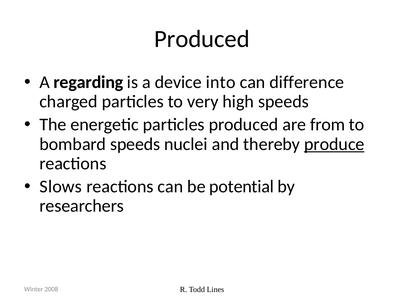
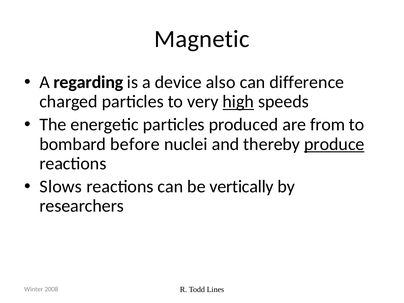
Produced at (202, 39): Produced -> Magnetic
into: into -> also
high underline: none -> present
bombard speeds: speeds -> before
potential: potential -> vertically
